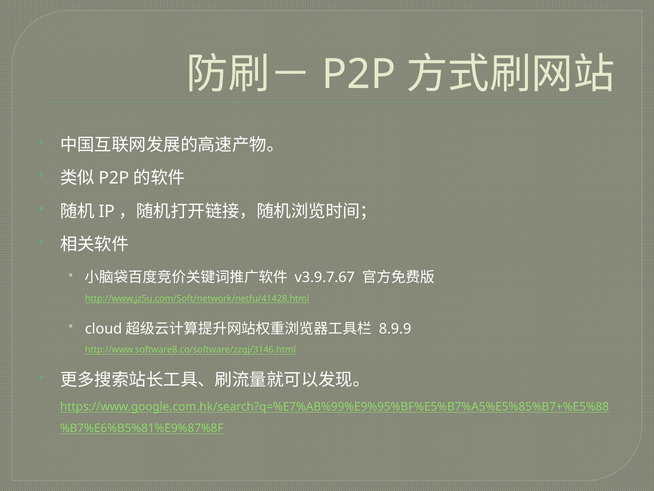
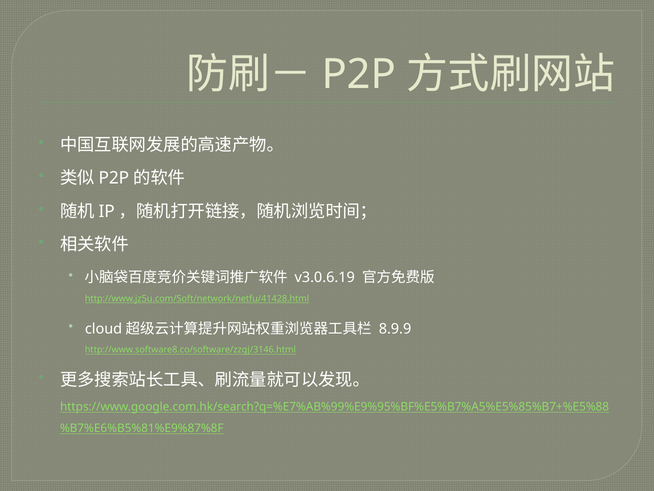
v3.9.7.67: v3.9.7.67 -> v3.0.6.19
